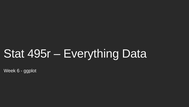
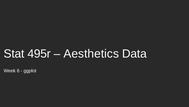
Everything: Everything -> Aesthetics
